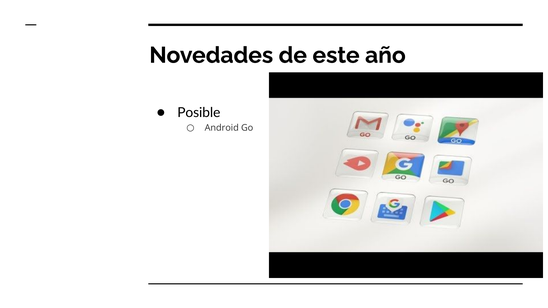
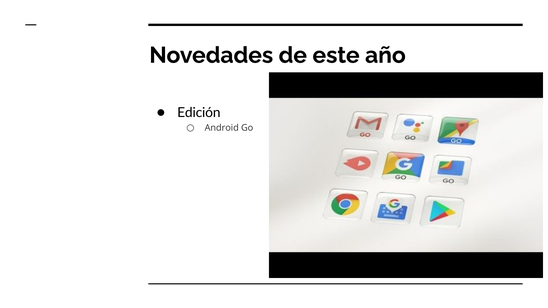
Posible: Posible -> Edición
